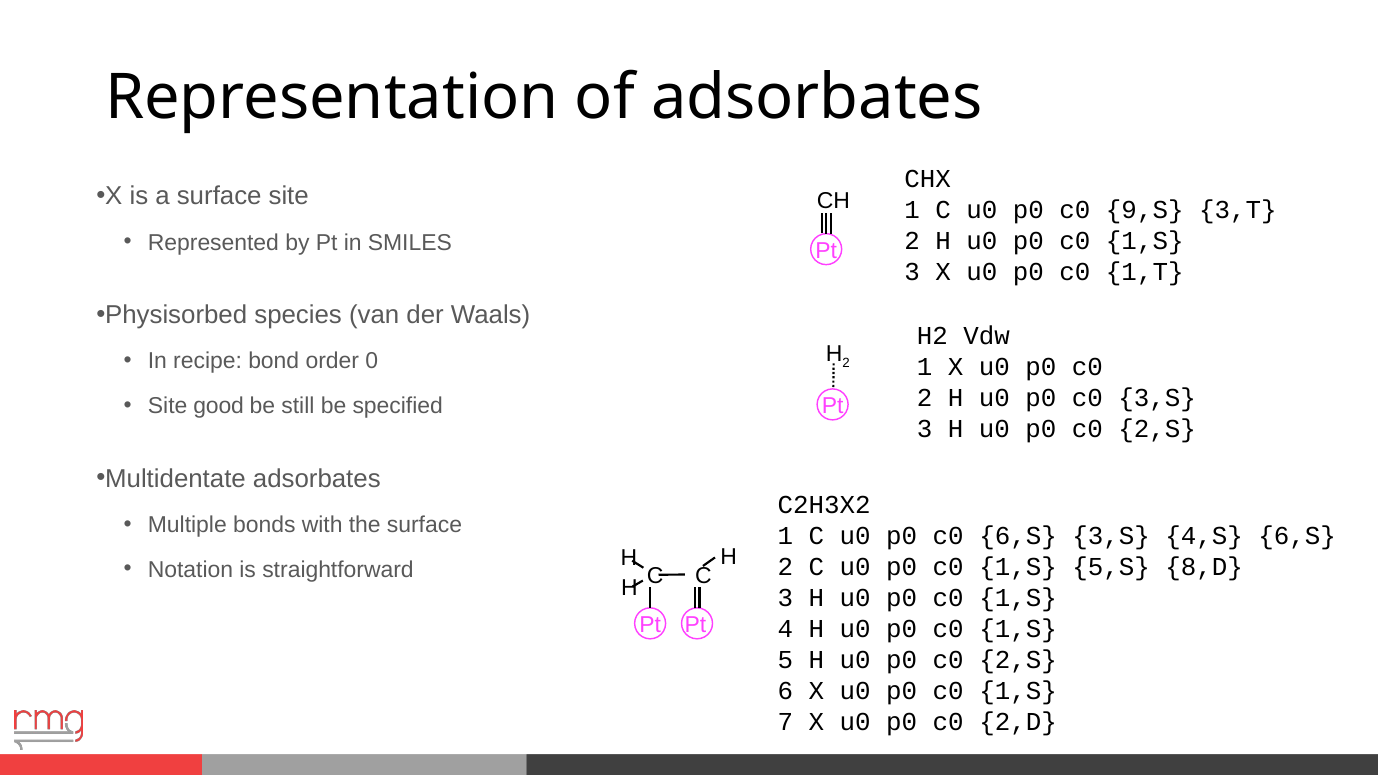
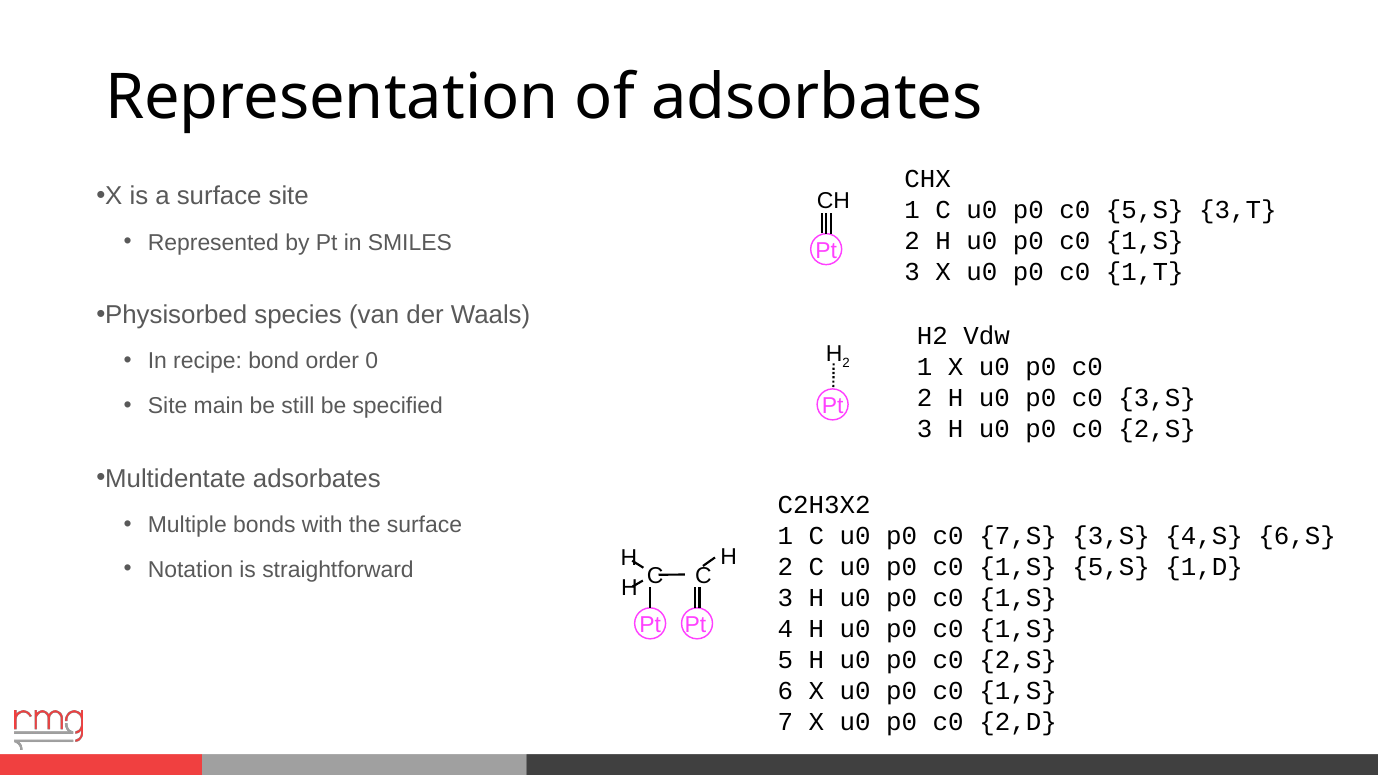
c0 9,S: 9,S -> 5,S
good: good -> main
c0 6,S: 6,S -> 7,S
8,D: 8,D -> 1,D
